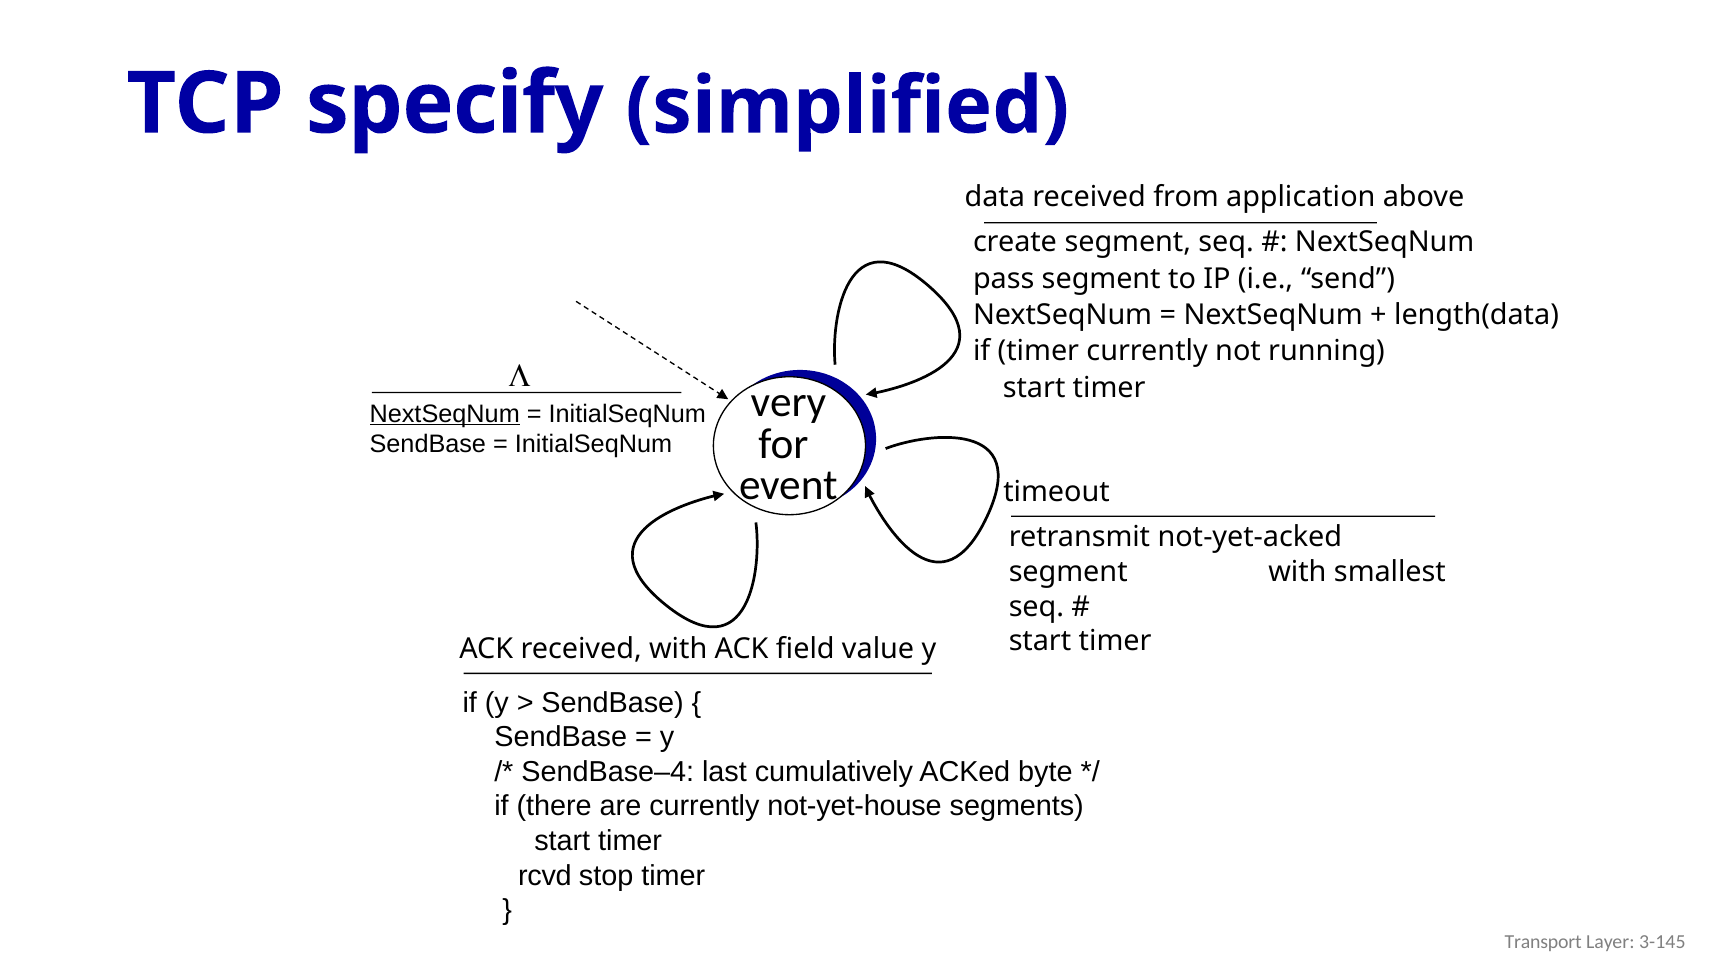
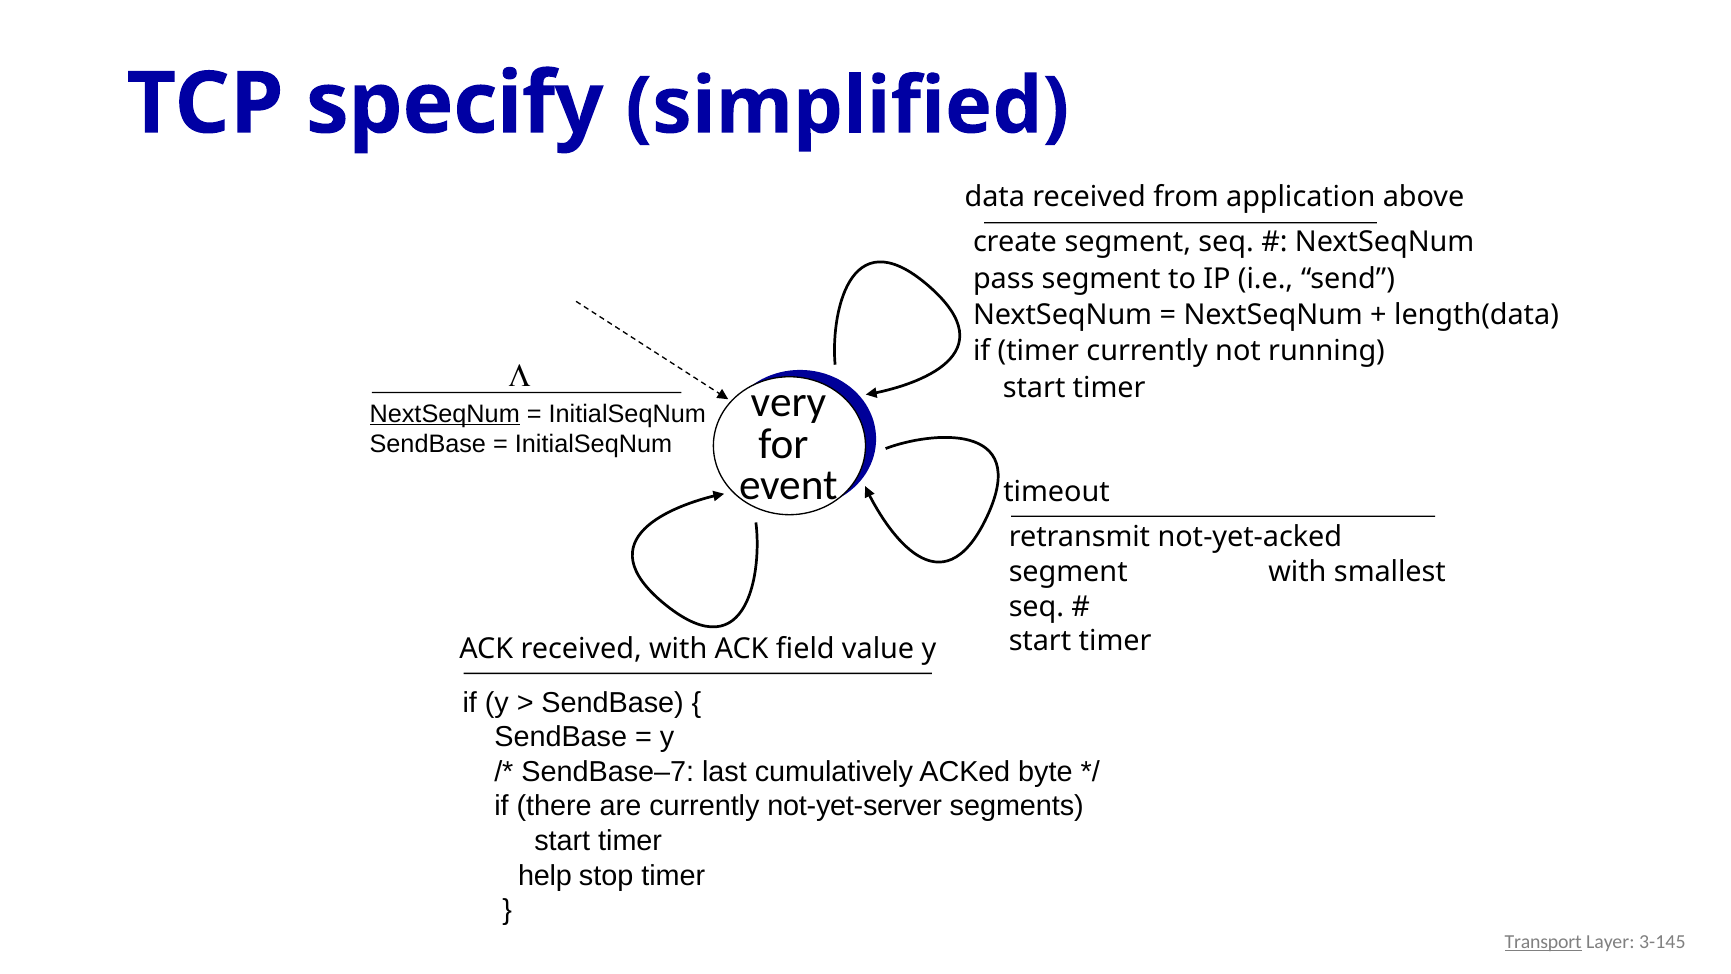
SendBase–4: SendBase–4 -> SendBase–7
not-yet-house: not-yet-house -> not-yet-server
rcvd: rcvd -> help
Transport underline: none -> present
